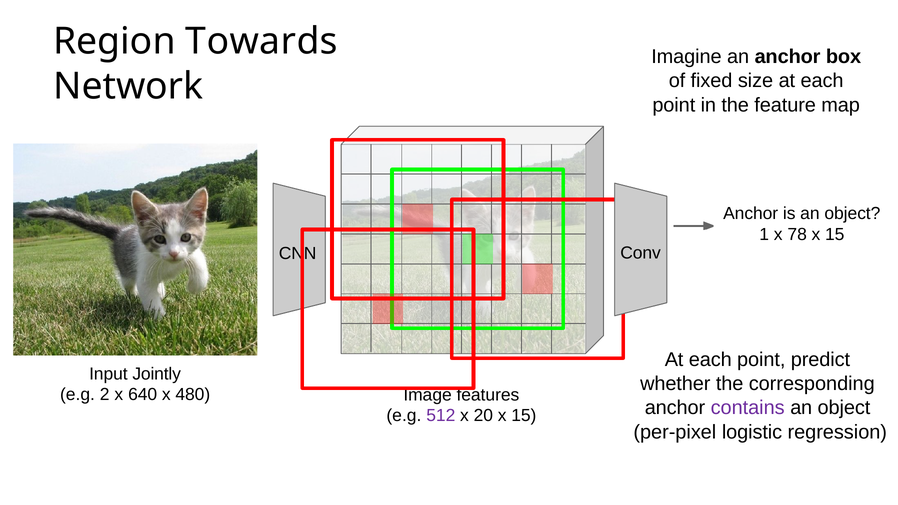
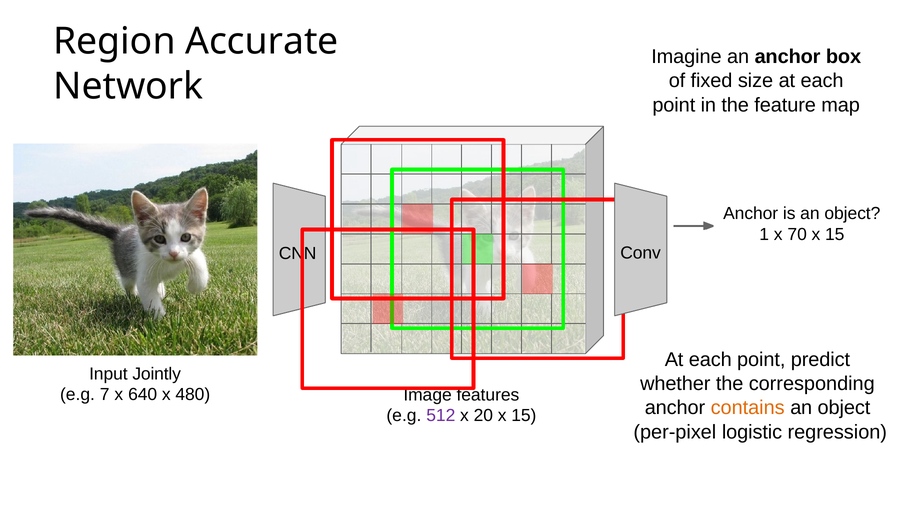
Towards: Towards -> Accurate
78: 78 -> 70
2: 2 -> 7
contains colour: purple -> orange
